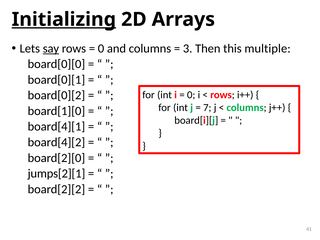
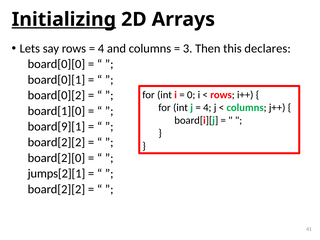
say underline: present -> none
0 at (101, 48): 0 -> 4
multiple: multiple -> declares
7 at (207, 108): 7 -> 4
board[4][1: board[4][1 -> board[9][1
board[4][2 at (56, 142): board[4][2 -> board[2][2
